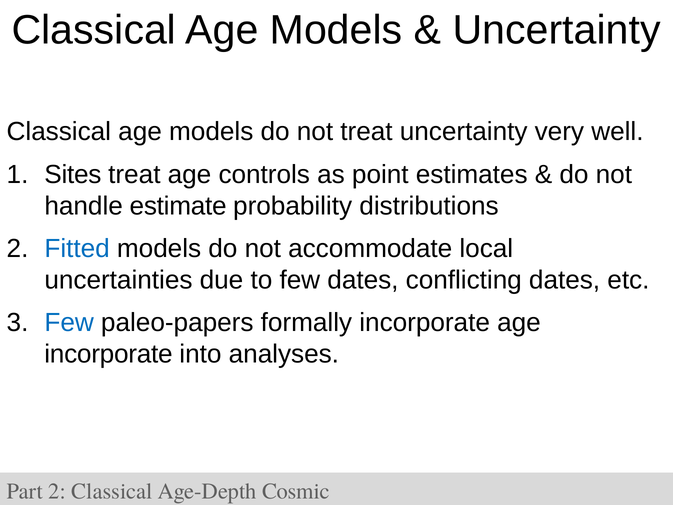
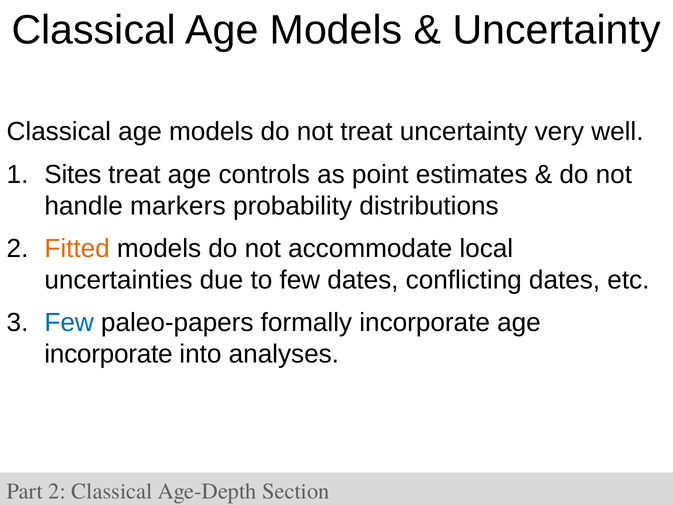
estimate: estimate -> markers
Fitted colour: blue -> orange
Cosmic: Cosmic -> Section
